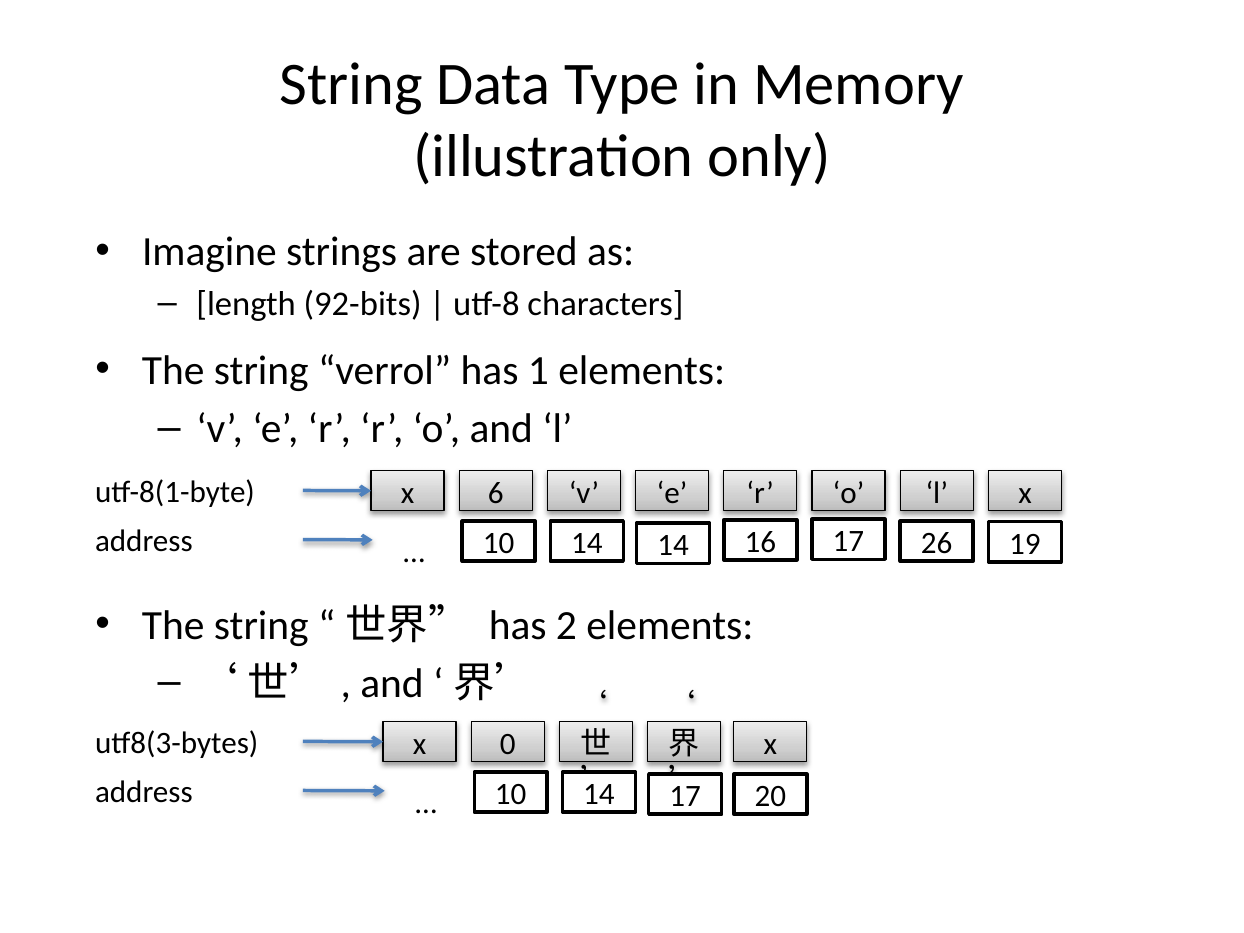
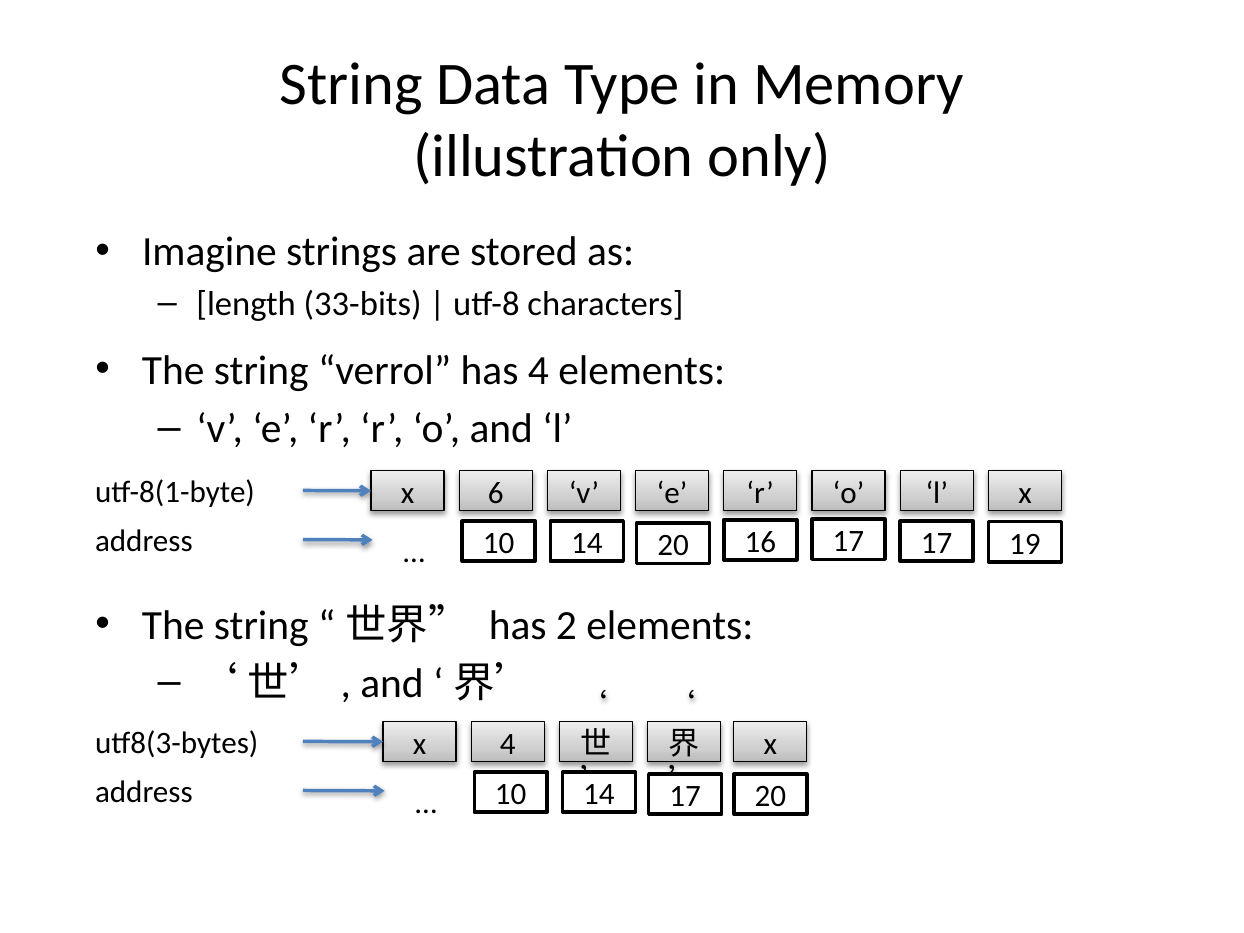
92-bits: 92-bits -> 33-bits
has 1: 1 -> 4
26 at (937, 543): 26 -> 17
14 14: 14 -> 20
x 0: 0 -> 4
